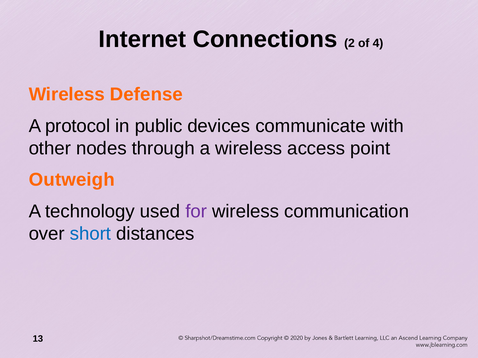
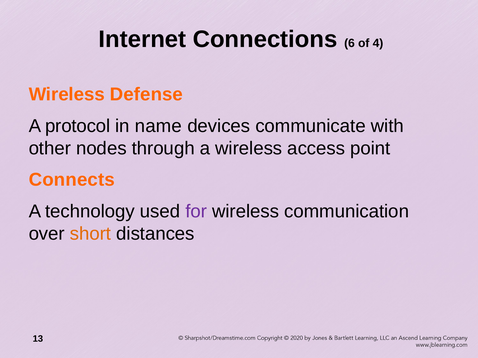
2: 2 -> 6
public: public -> name
Outweigh: Outweigh -> Connects
short colour: blue -> orange
